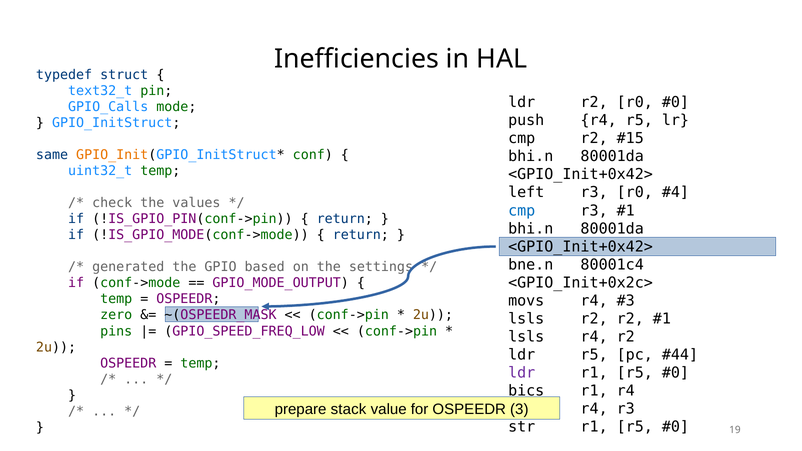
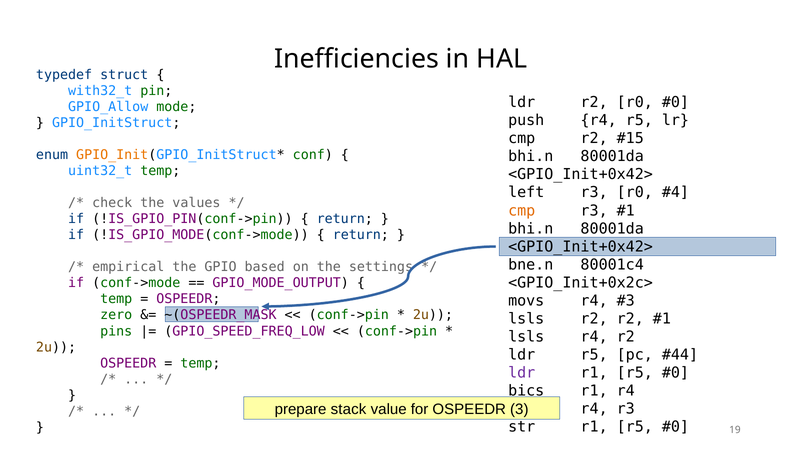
text32_t: text32_t -> with32_t
GPIO_Calls: GPIO_Calls -> GPIO_Allow
same: same -> enum
cmp at (522, 211) colour: blue -> orange
generated: generated -> empirical
